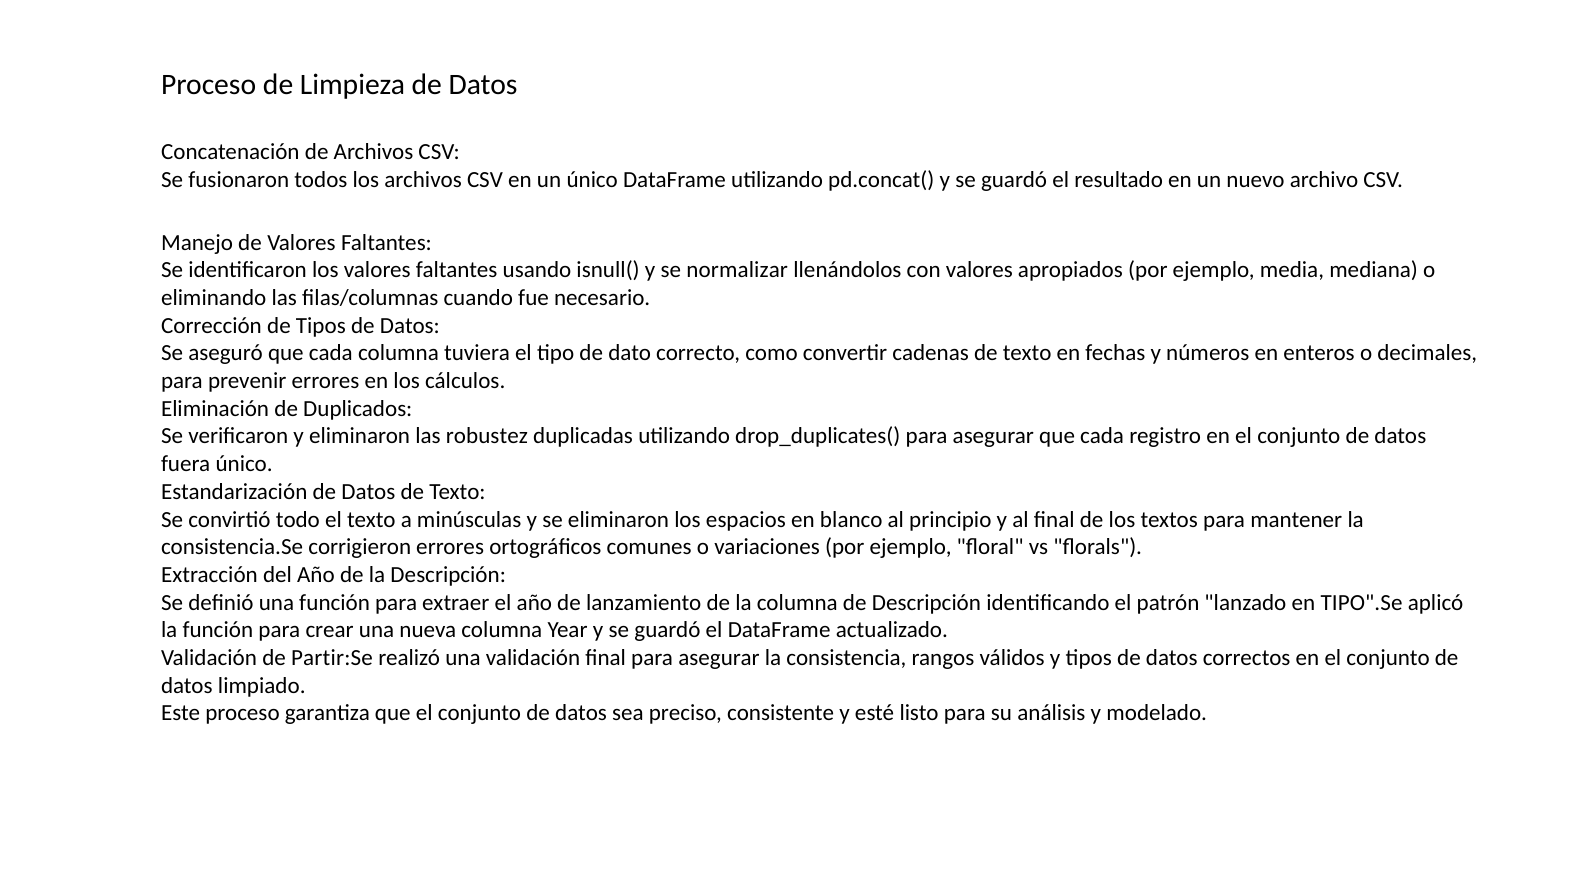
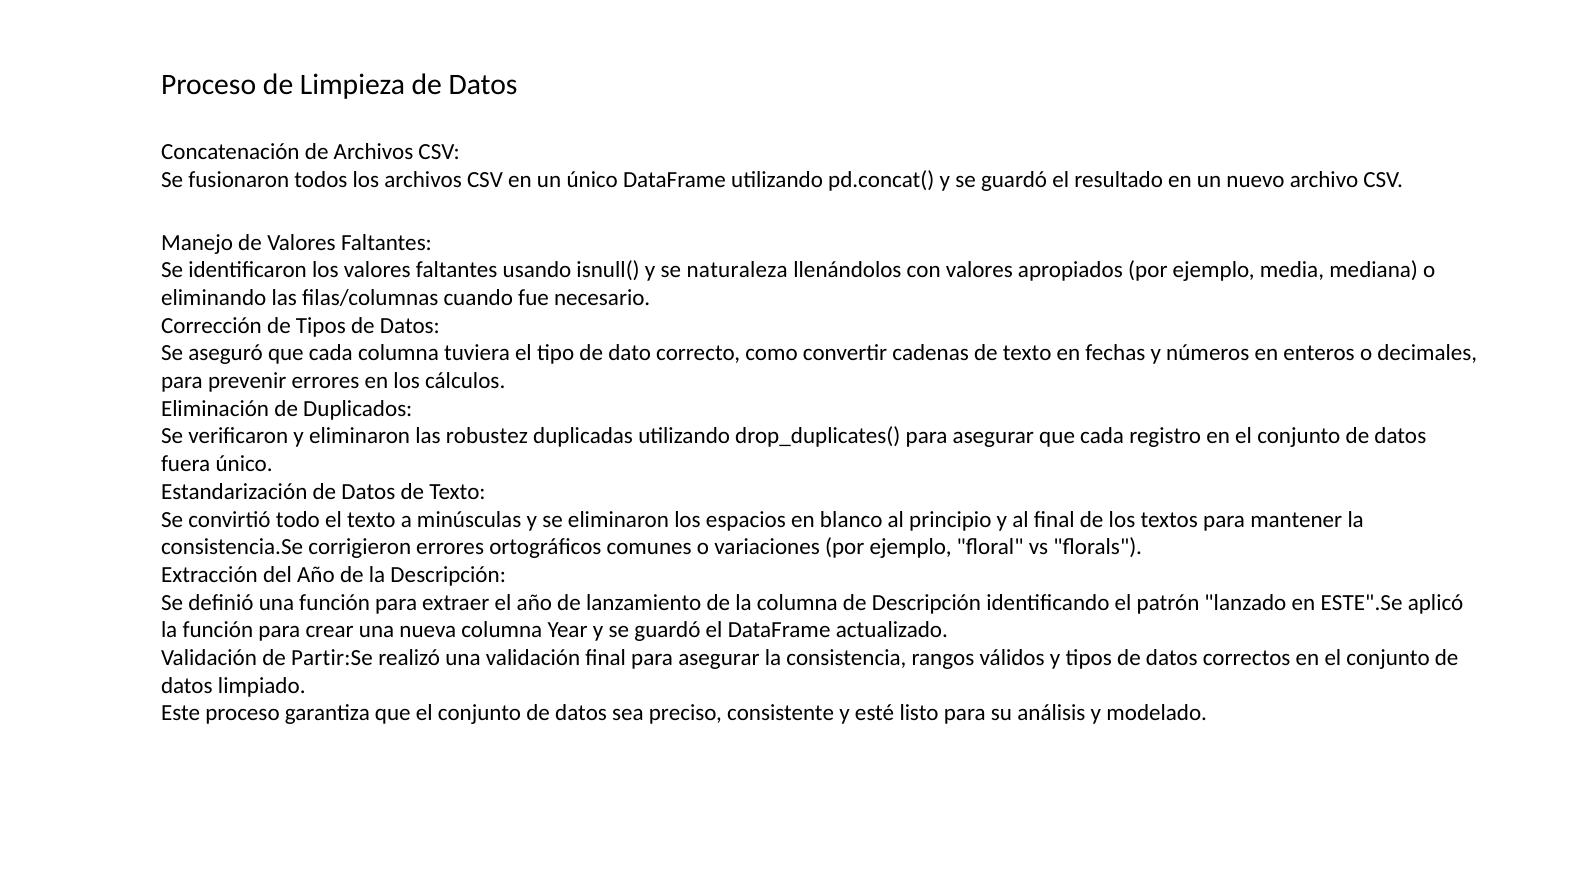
normalizar: normalizar -> naturaleza
TIPO".Se: TIPO".Se -> ESTE".Se
